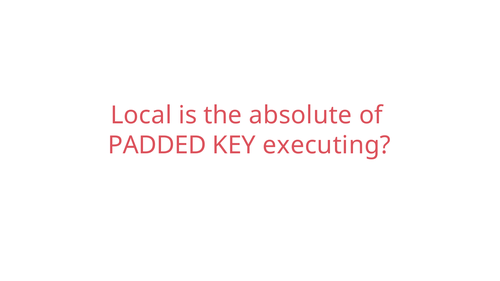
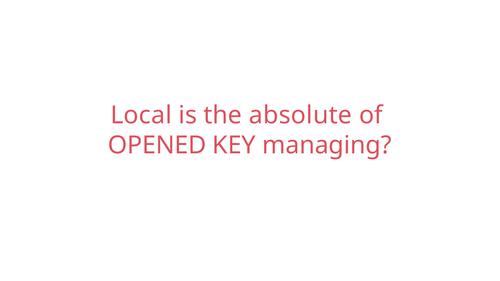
PADDED: PADDED -> OPENED
executing: executing -> managing
